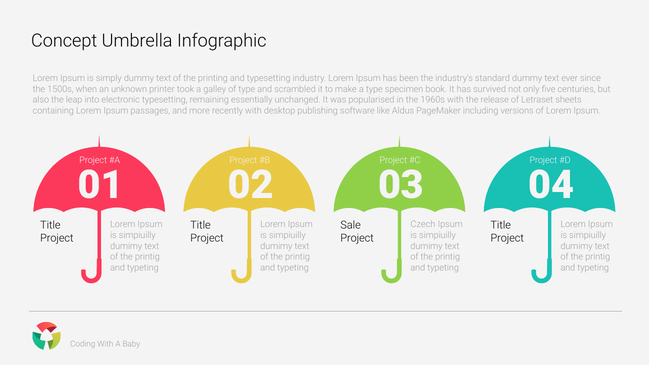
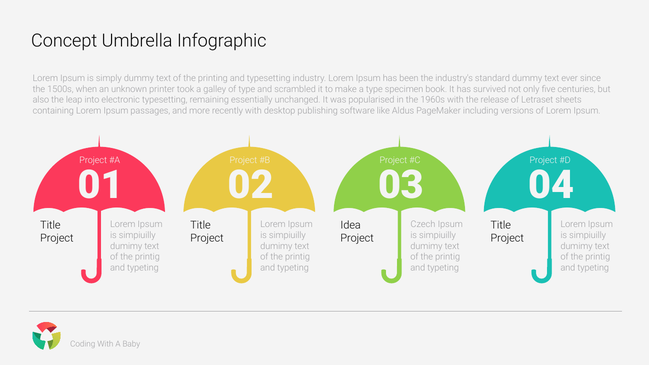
Sale: Sale -> Idea
